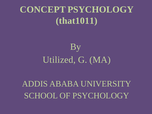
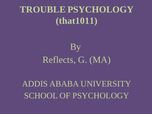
CONCEPT: CONCEPT -> TROUBLE
Utilized: Utilized -> Reflects
